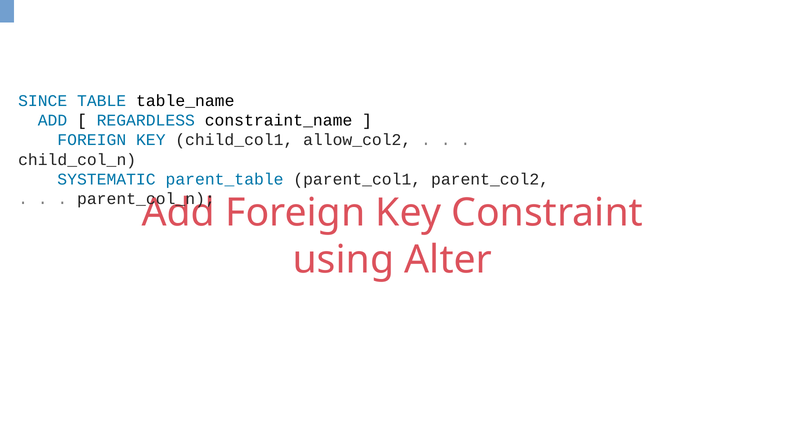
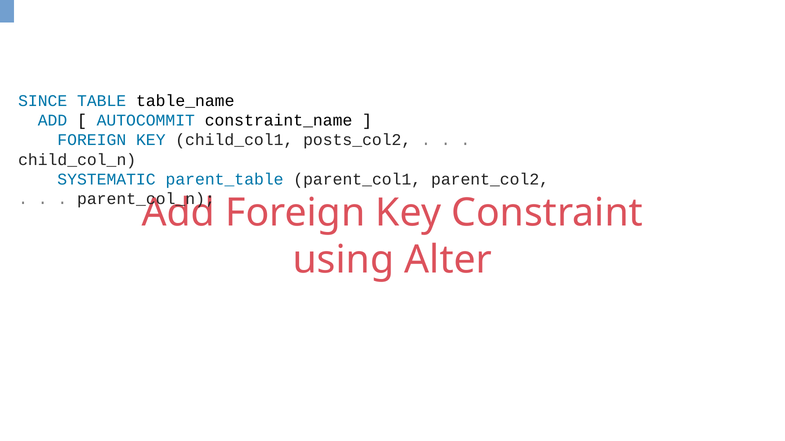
REGARDLESS: REGARDLESS -> AUTOCOMMIT
allow_col2: allow_col2 -> posts_col2
